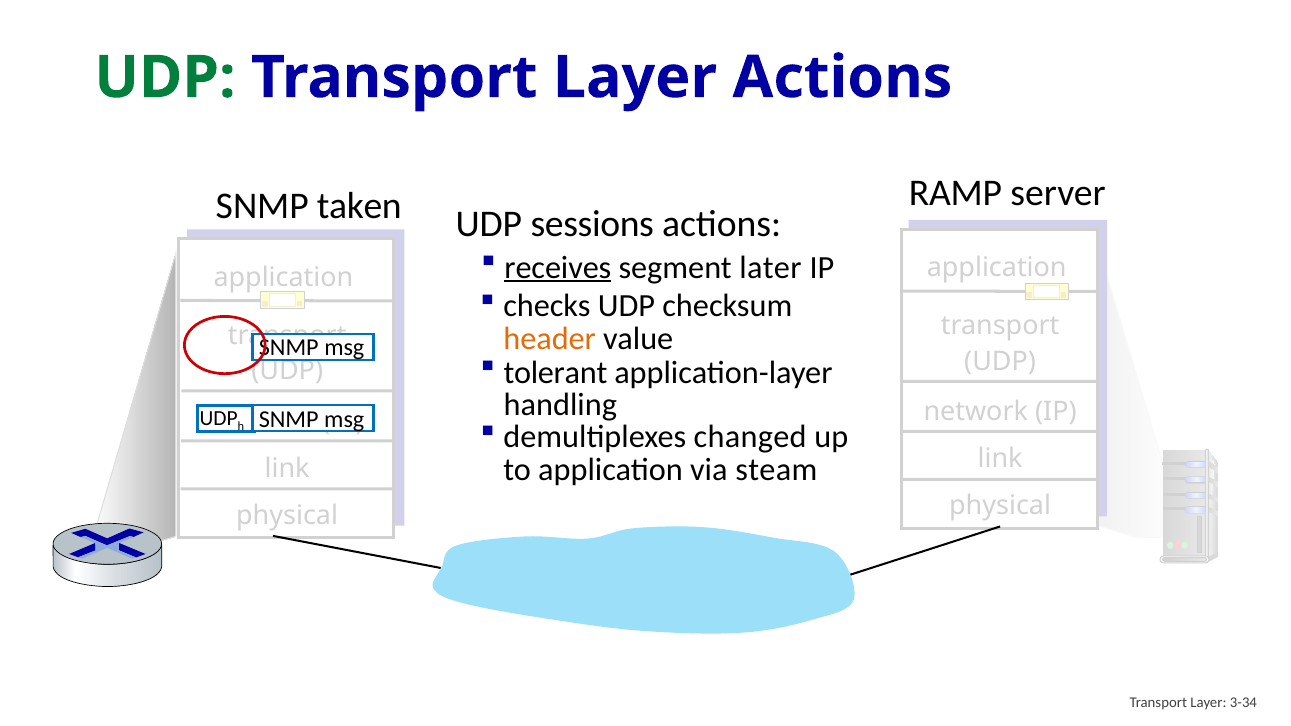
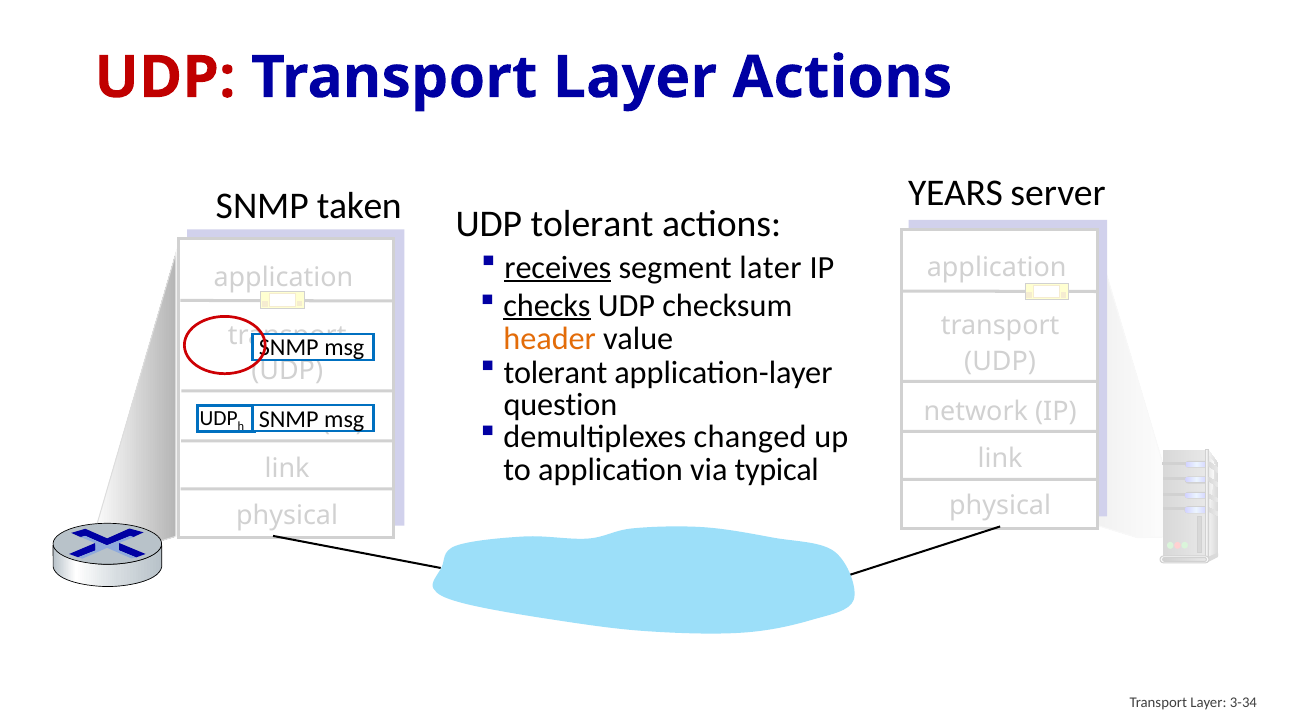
UDP at (165, 78) colour: green -> red
RAMP: RAMP -> YEARS
UDP sessions: sessions -> tolerant
checks underline: none -> present
handling: handling -> question
steam: steam -> typical
